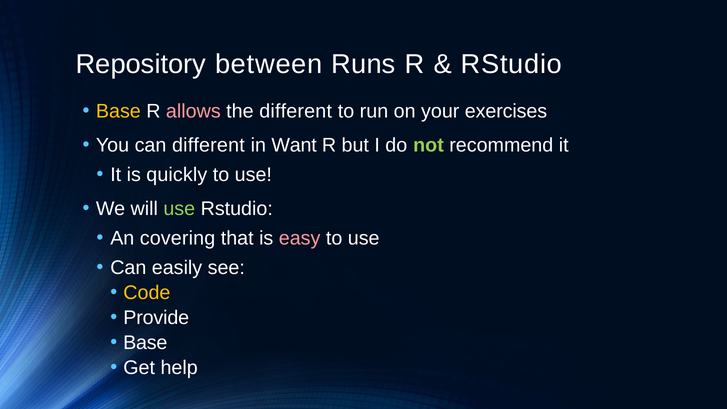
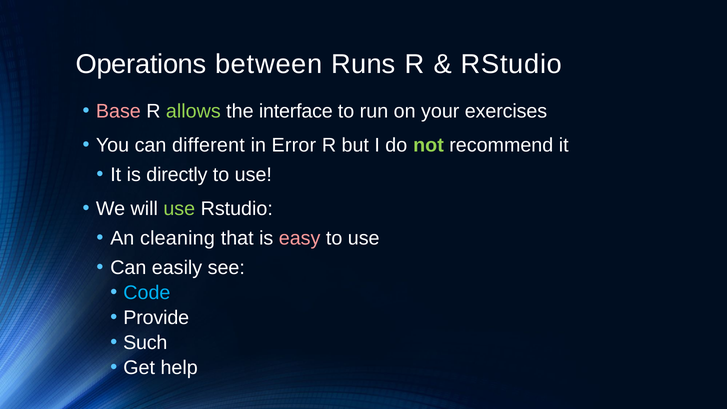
Repository: Repository -> Operations
Base at (118, 111) colour: yellow -> pink
allows colour: pink -> light green
the different: different -> interface
Want: Want -> Error
quickly: quickly -> directly
covering: covering -> cleaning
Code colour: yellow -> light blue
Base at (145, 343): Base -> Such
